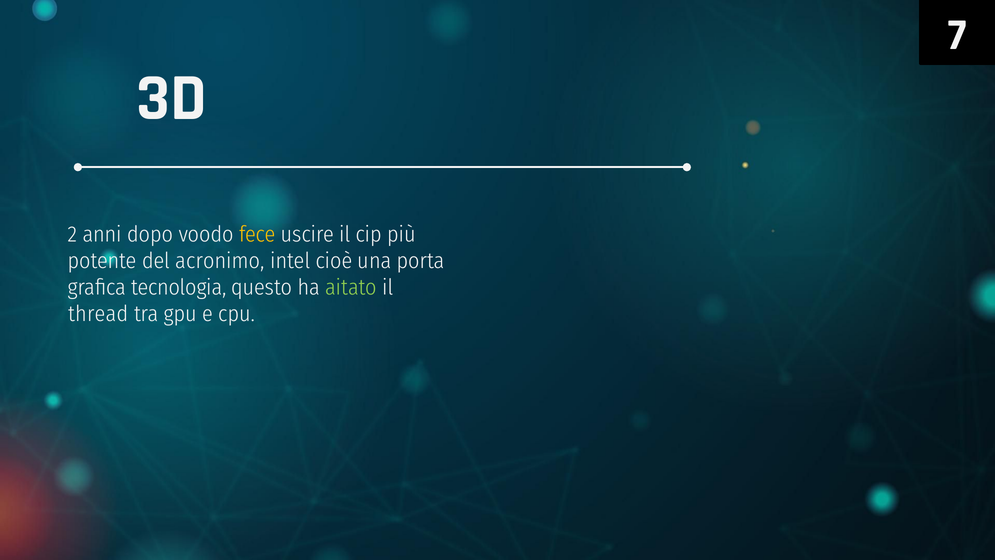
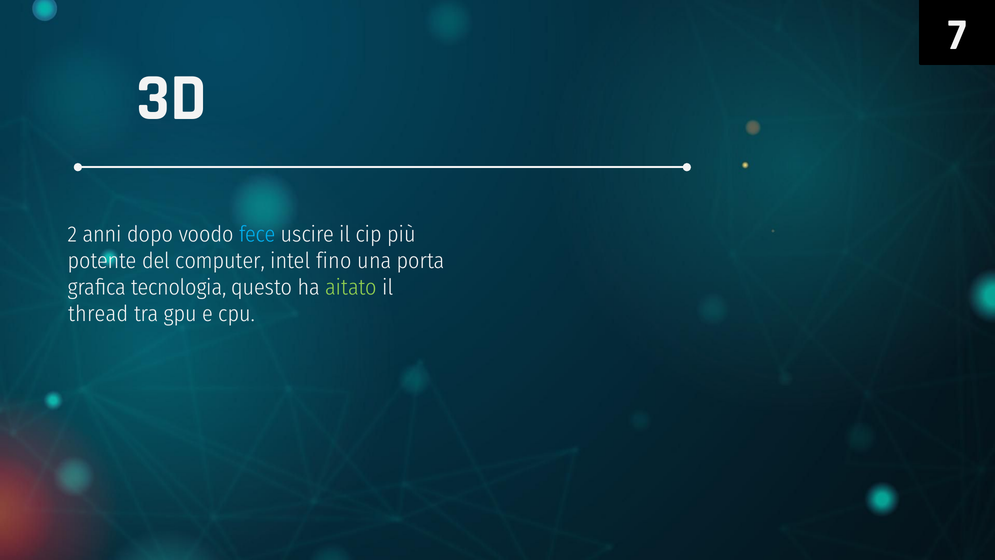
fece colour: yellow -> light blue
acronimo: acronimo -> computer
cioè: cioè -> fino
